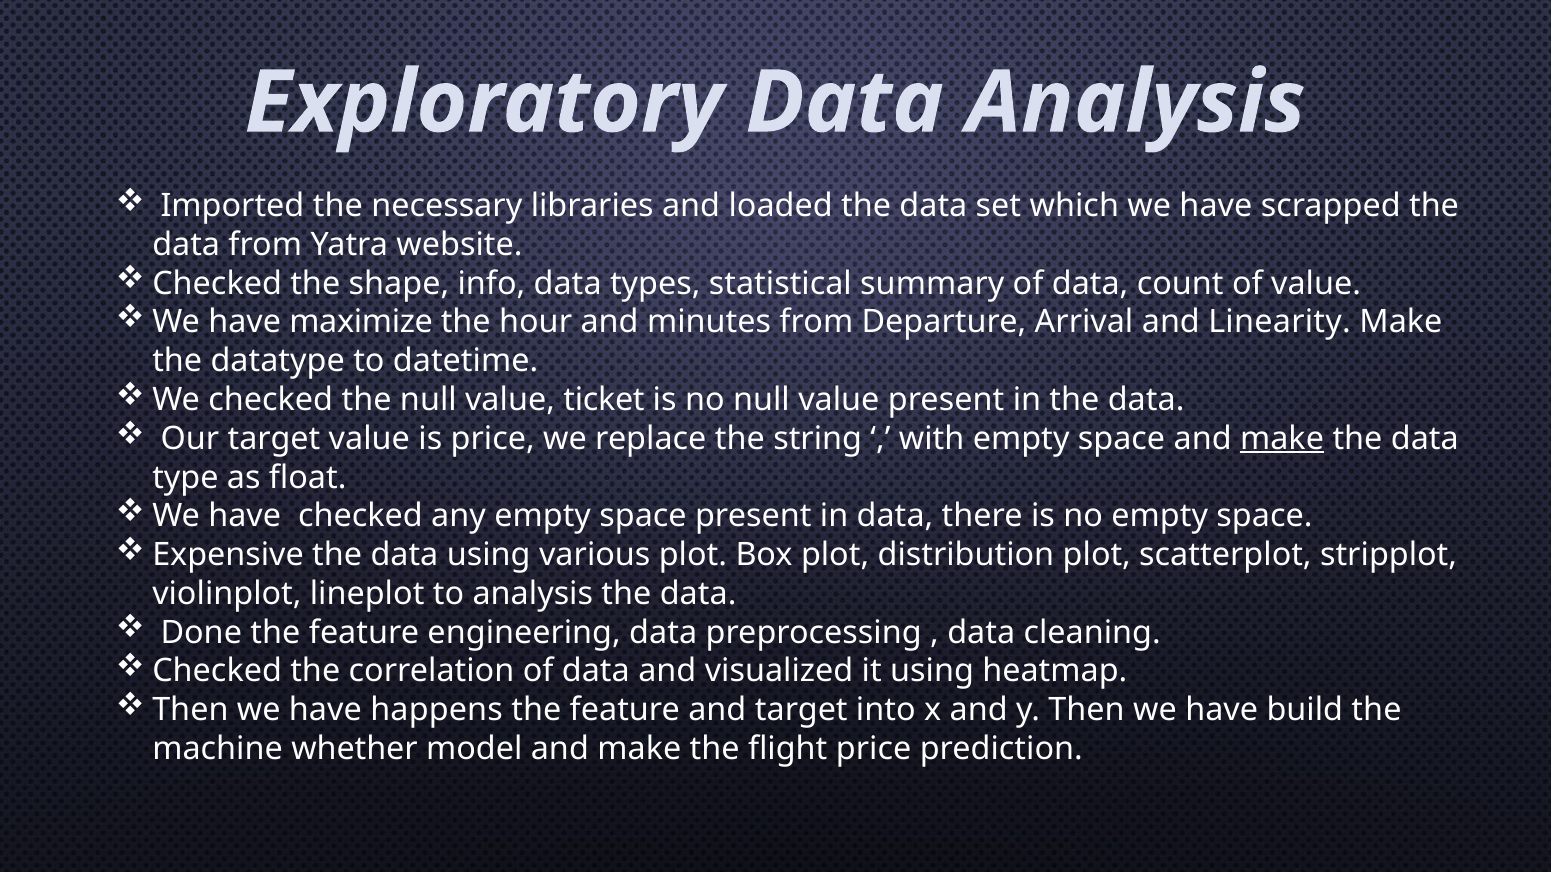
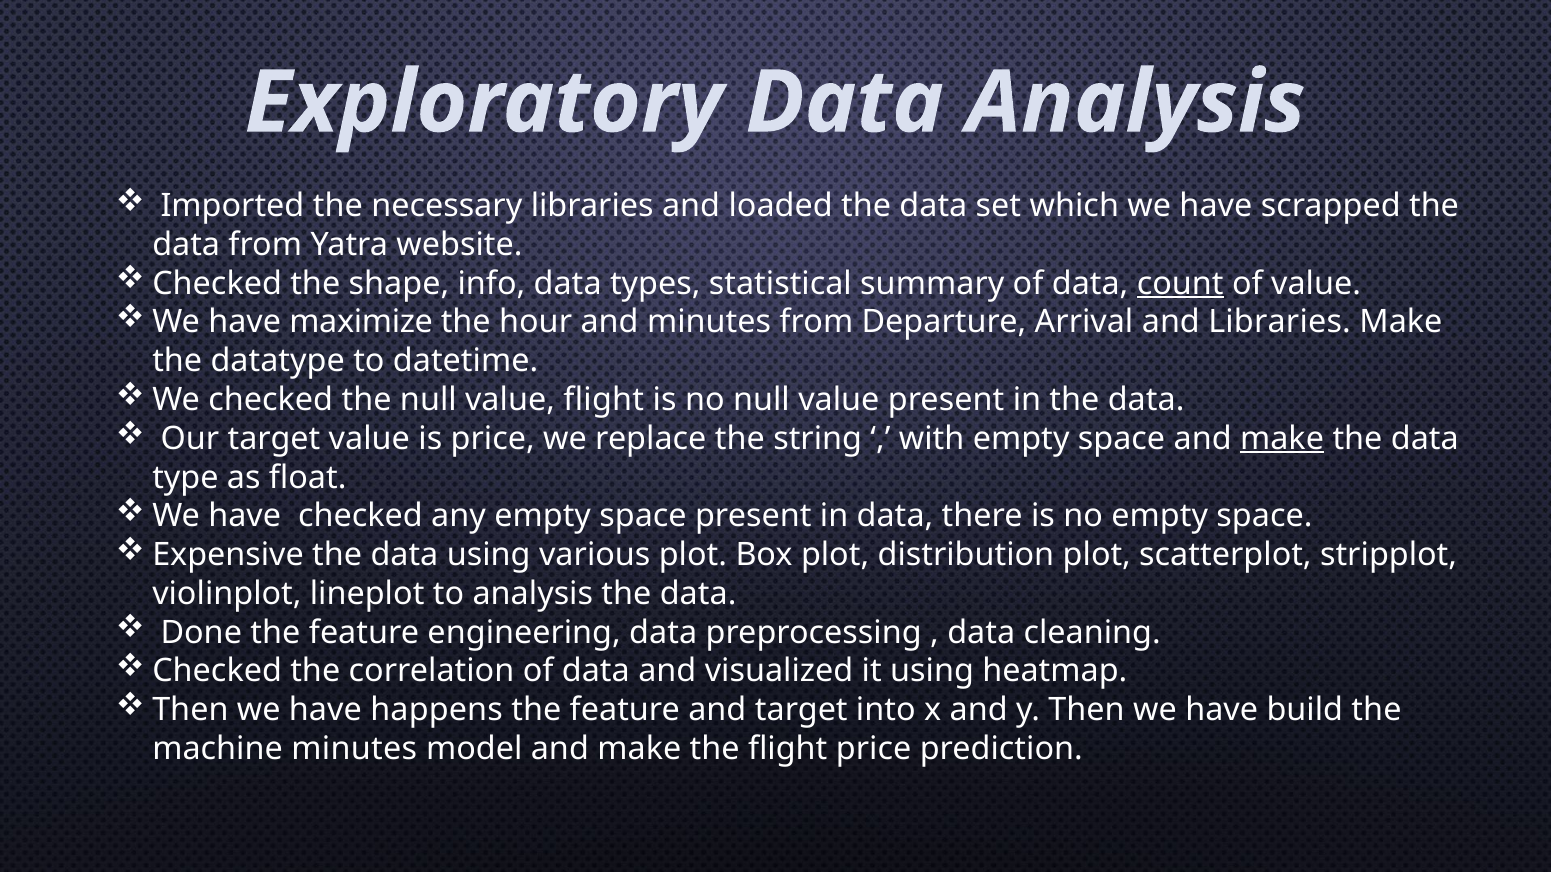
count underline: none -> present
and Linearity: Linearity -> Libraries
value ticket: ticket -> flight
machine whether: whether -> minutes
